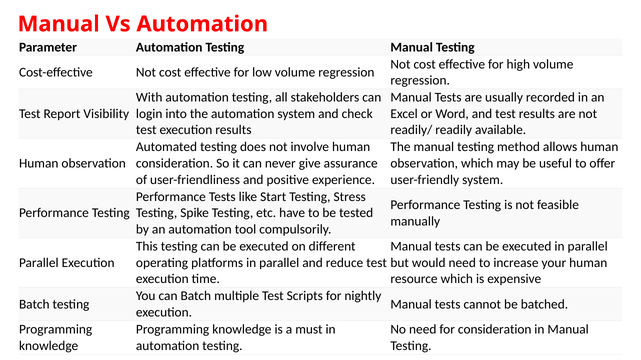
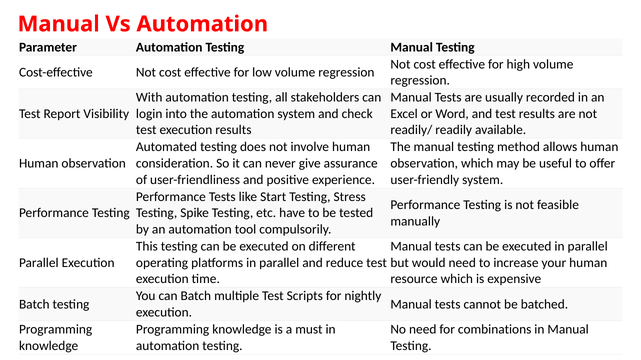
for consideration: consideration -> combinations
